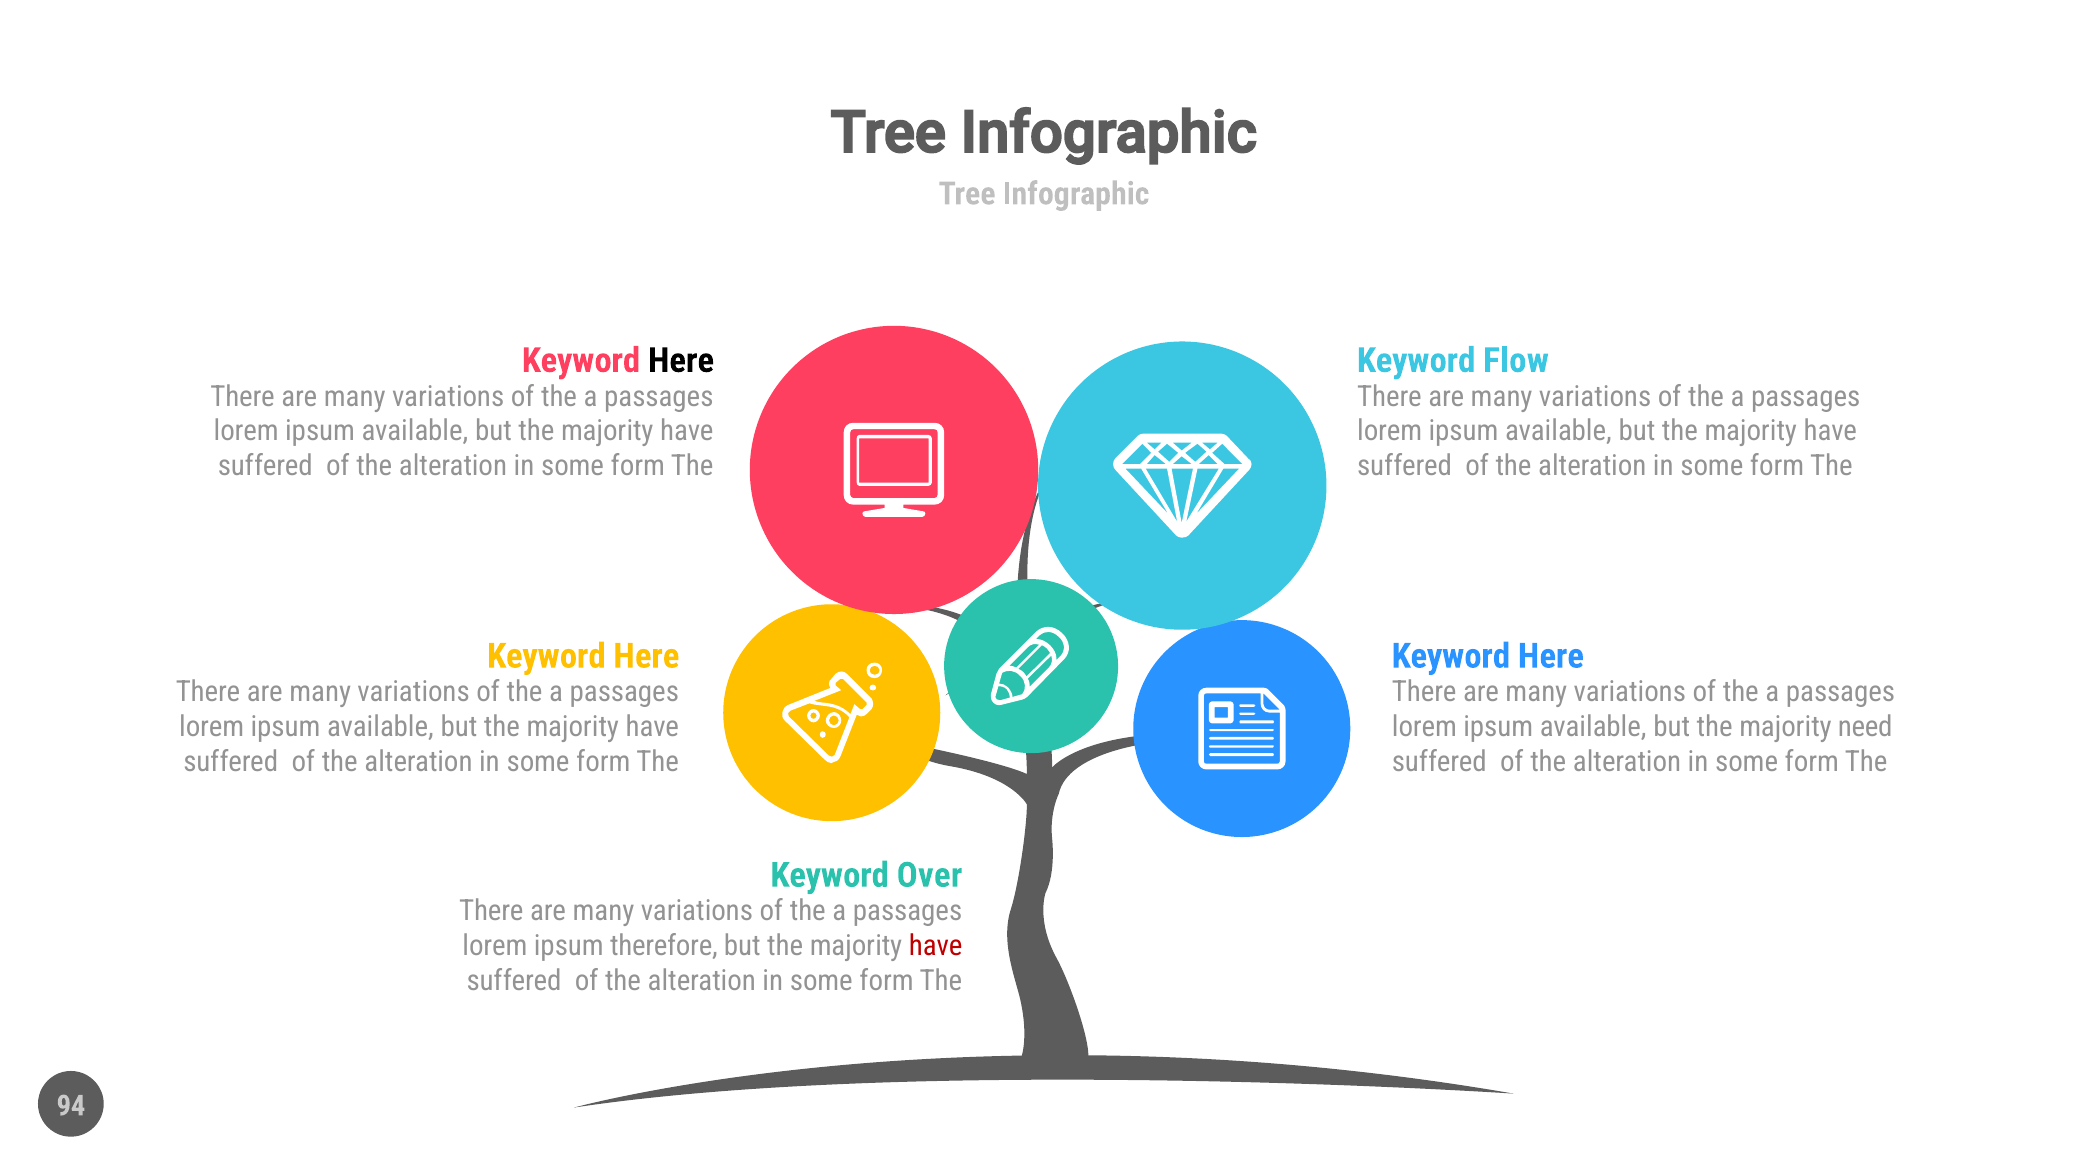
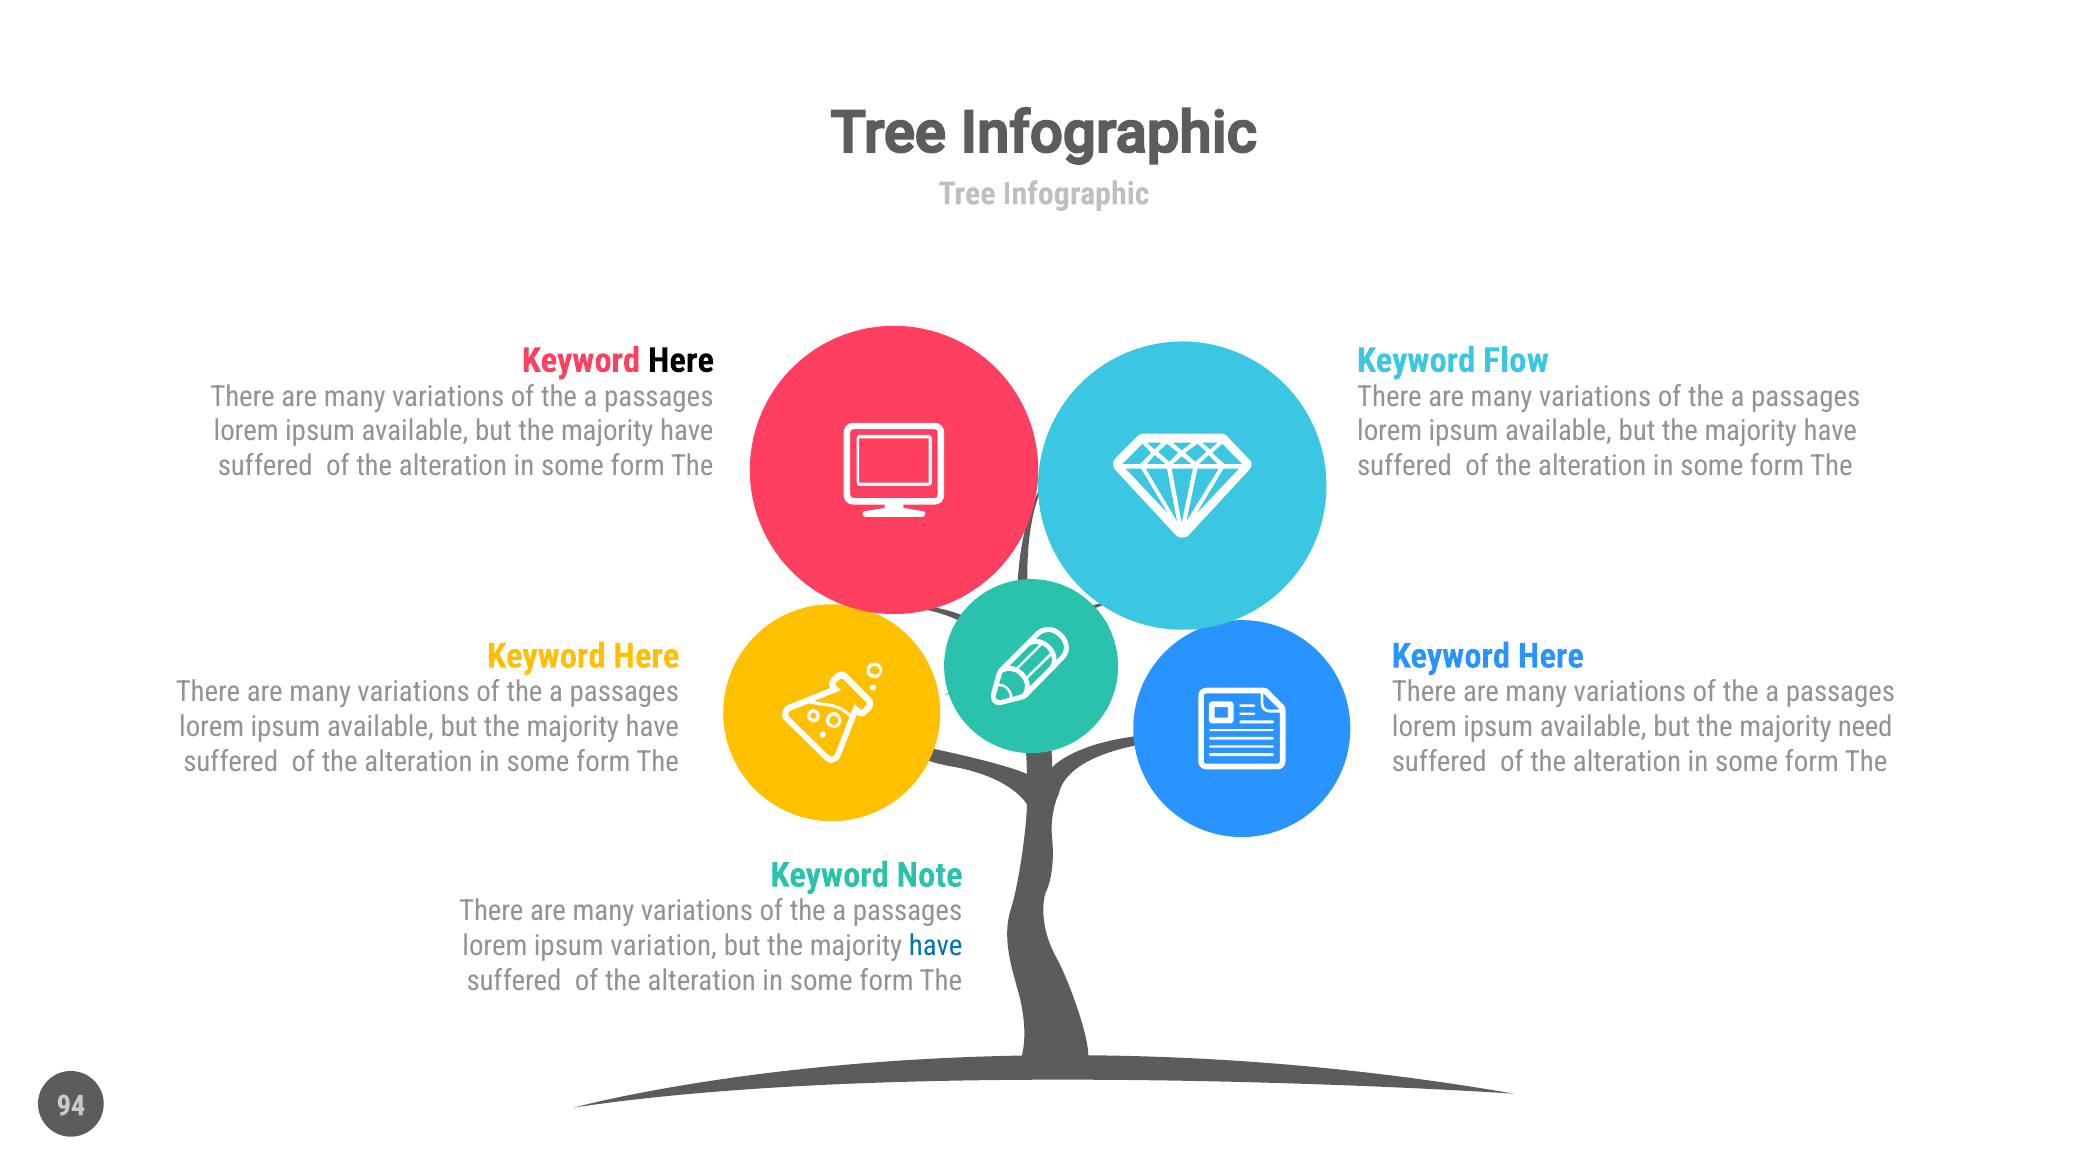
Over: Over -> Note
therefore: therefore -> variation
have at (936, 947) colour: red -> blue
